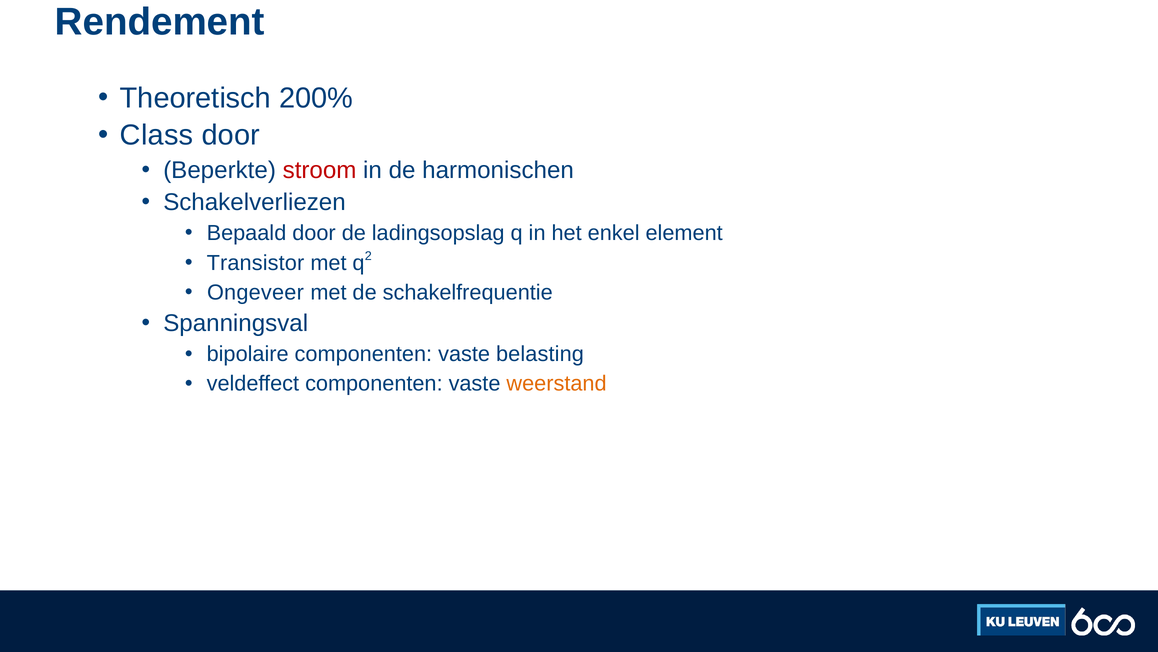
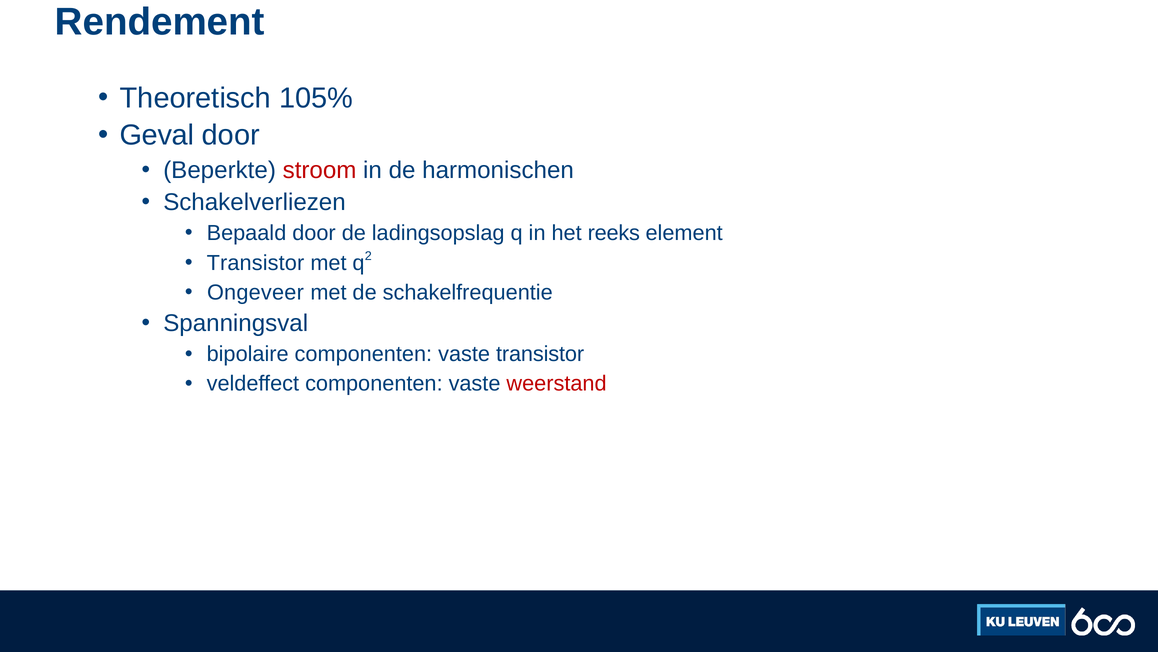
200%: 200% -> 105%
Class: Class -> Geval
enkel: enkel -> reeks
vaste belasting: belasting -> transistor
weerstand colour: orange -> red
